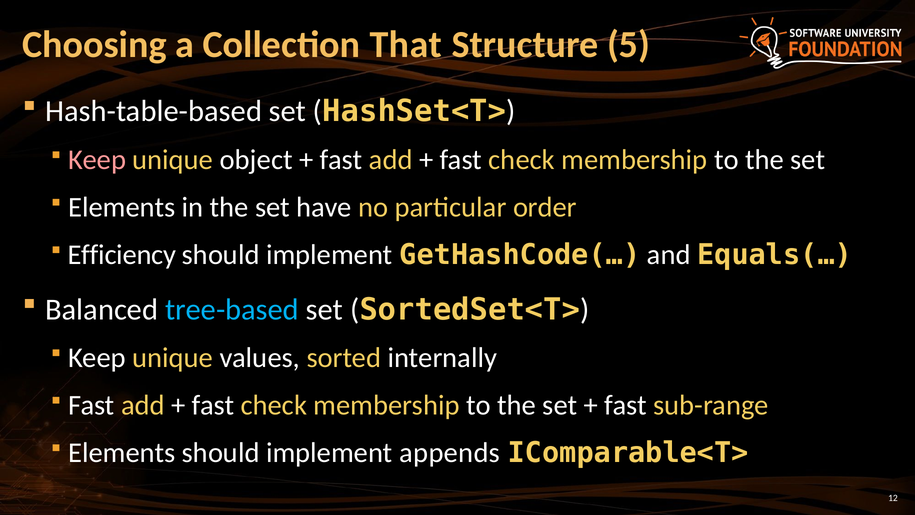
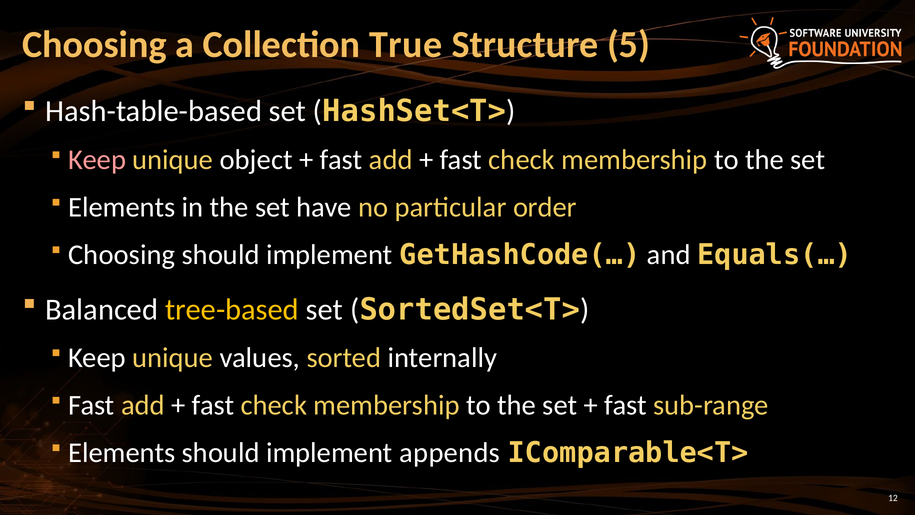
That: That -> True
Efficiency at (122, 255): Efficiency -> Choosing
tree-based colour: light blue -> yellow
